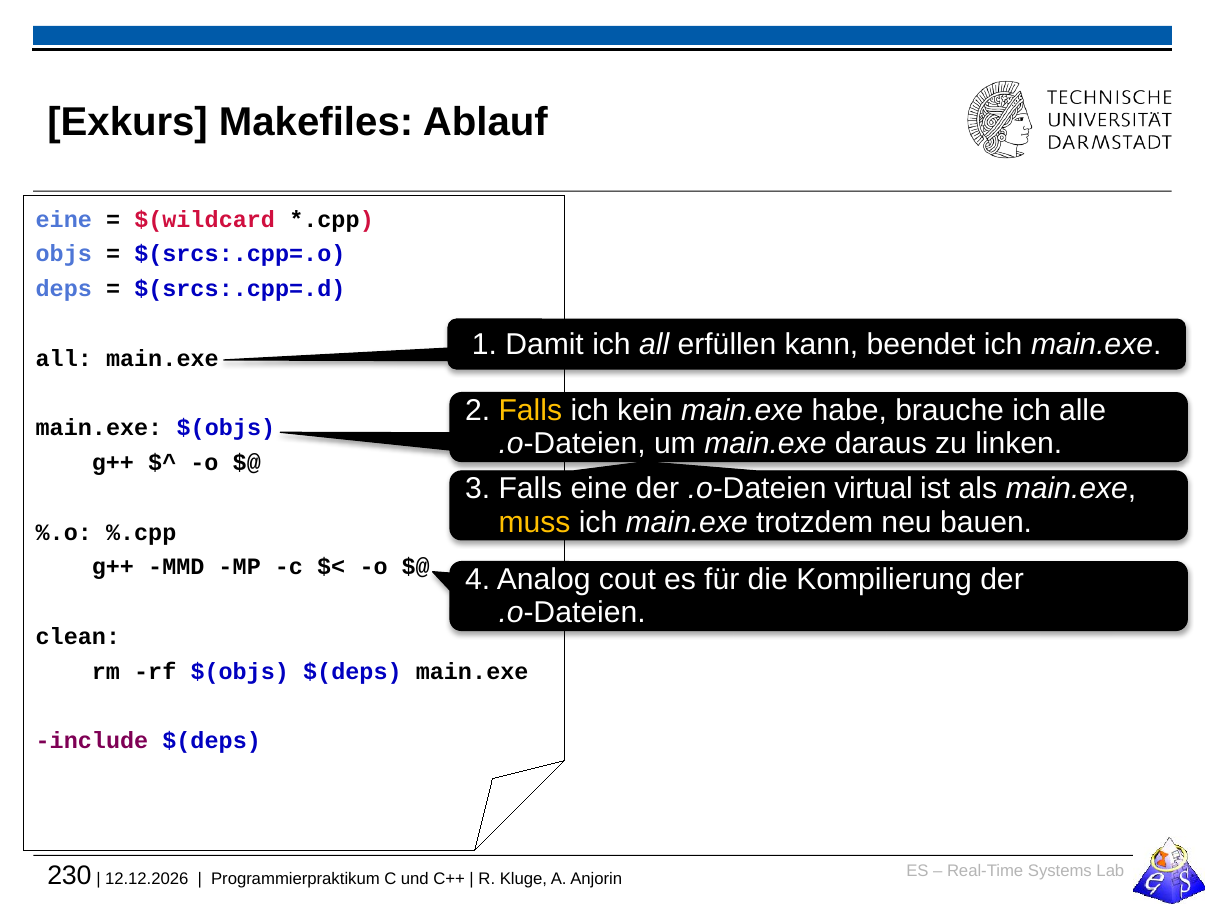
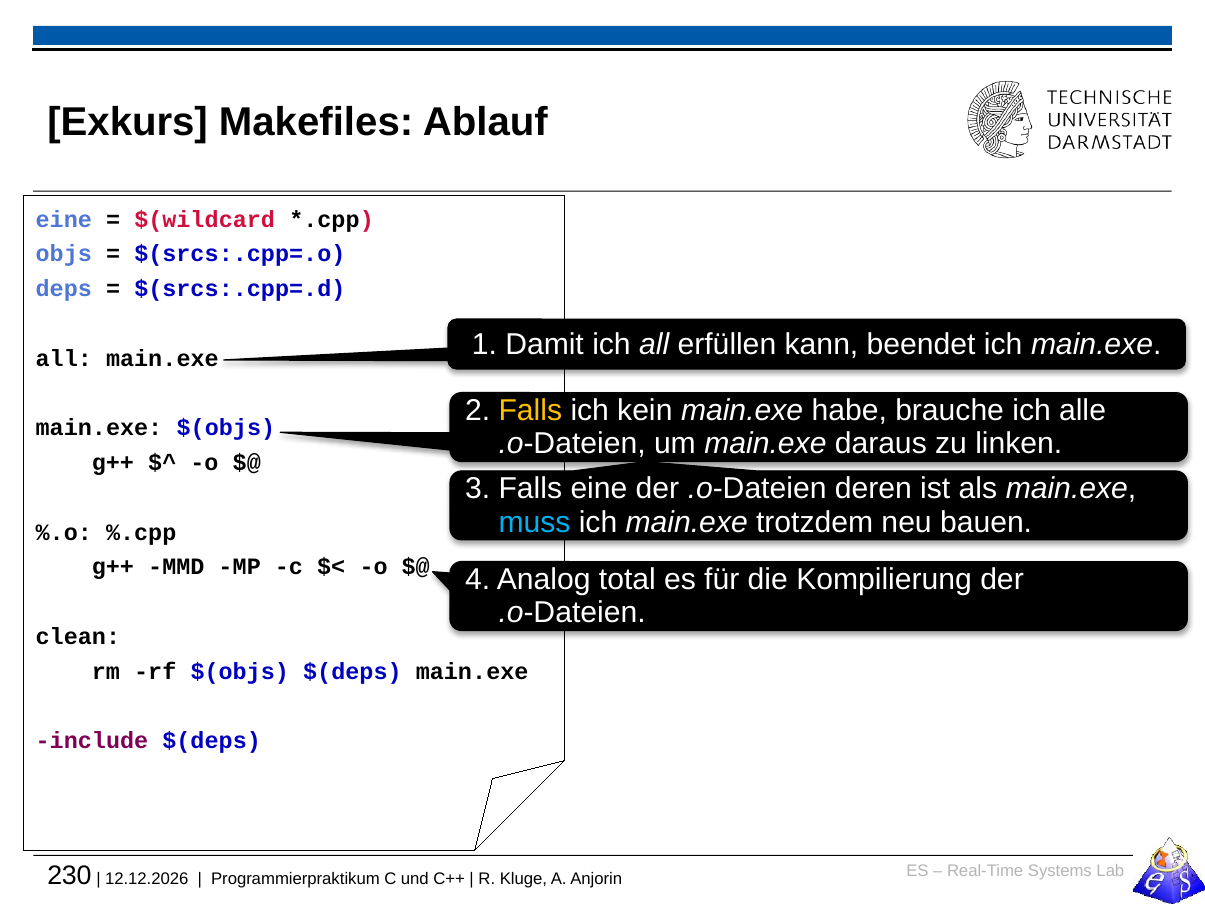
virtual: virtual -> deren
muss colour: yellow -> light blue
cout: cout -> total
